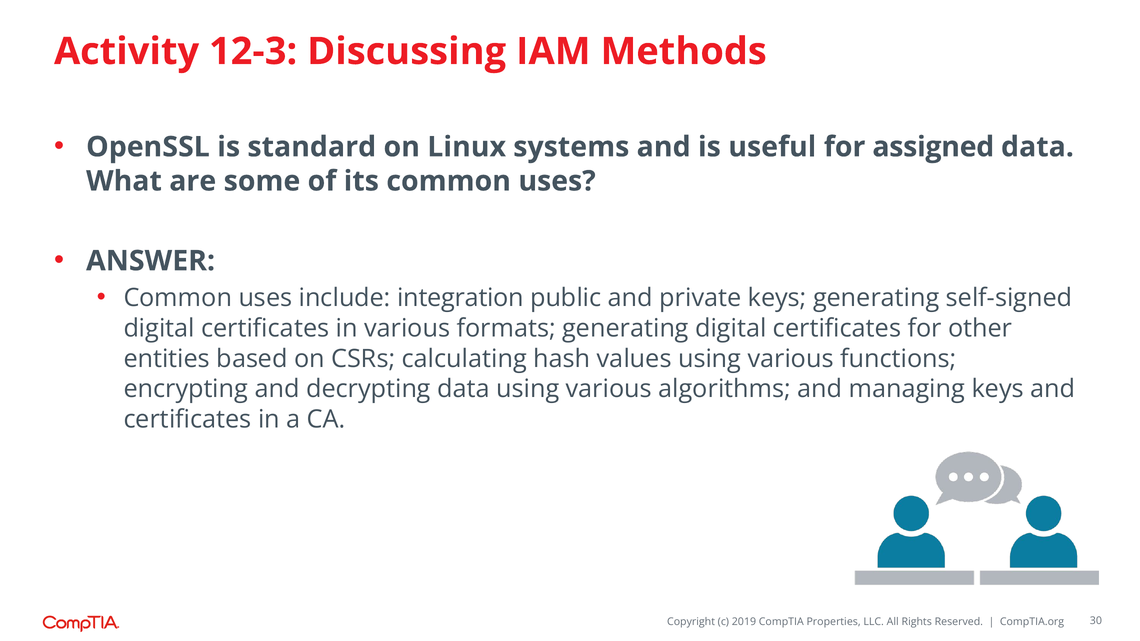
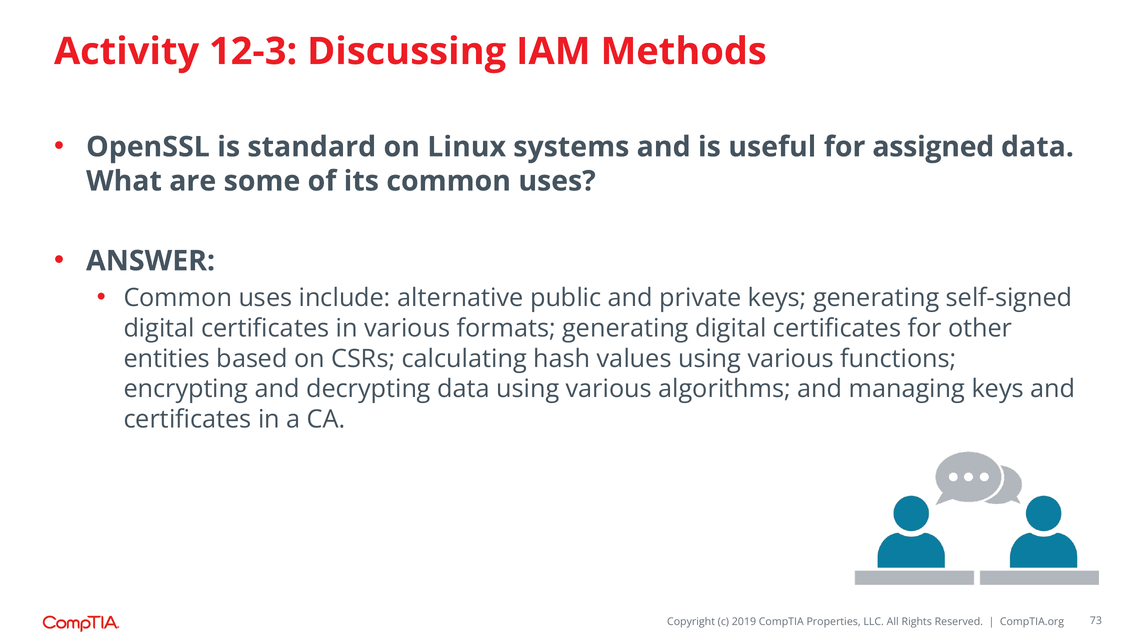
integration: integration -> alternative
30: 30 -> 73
